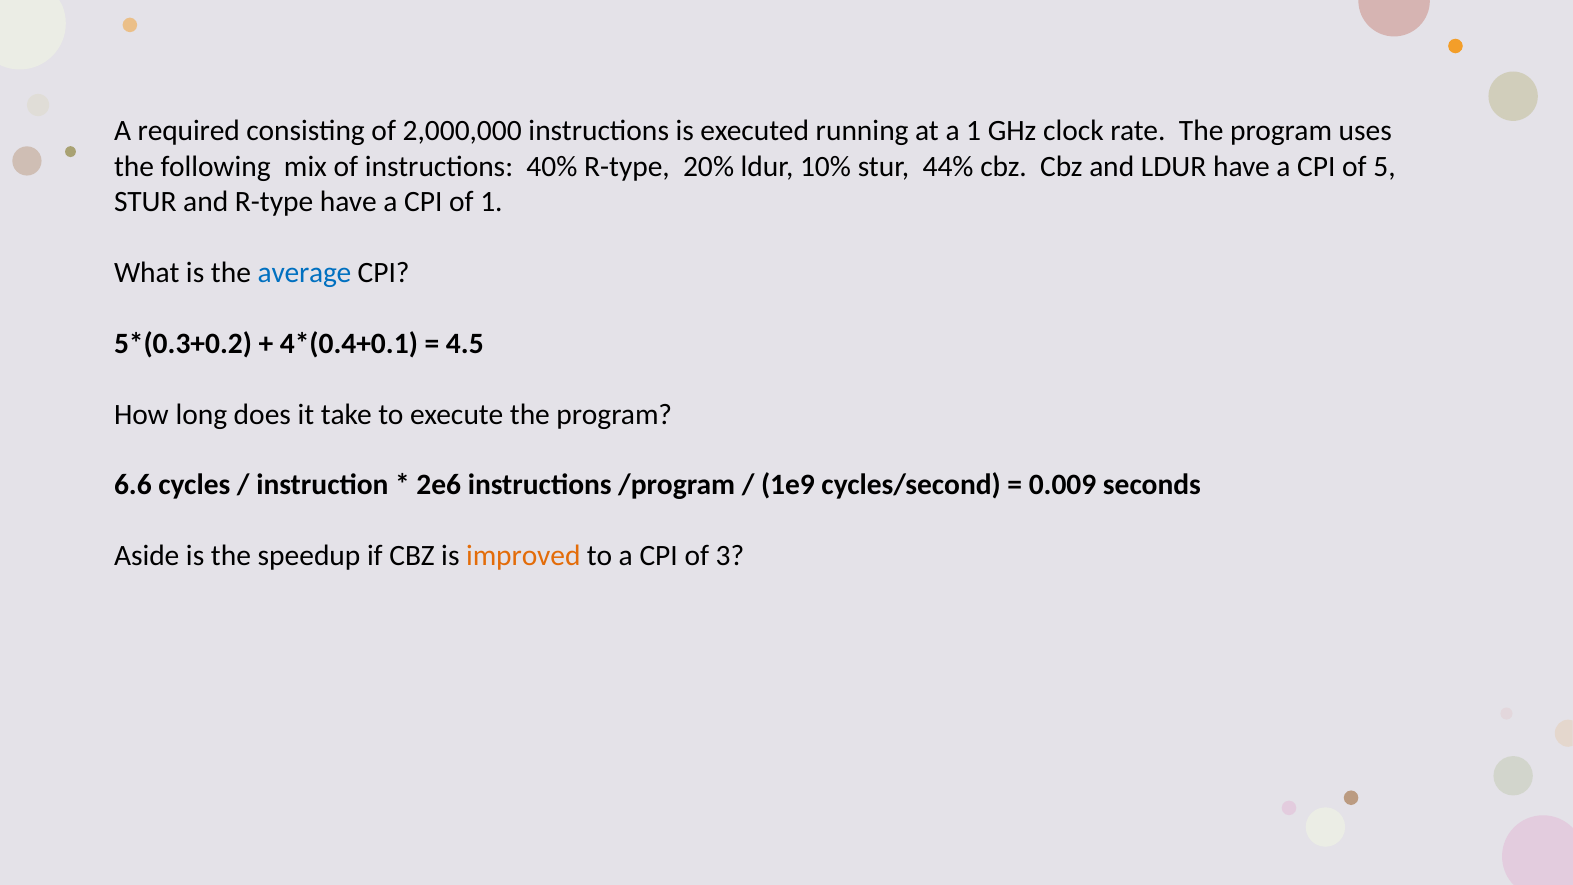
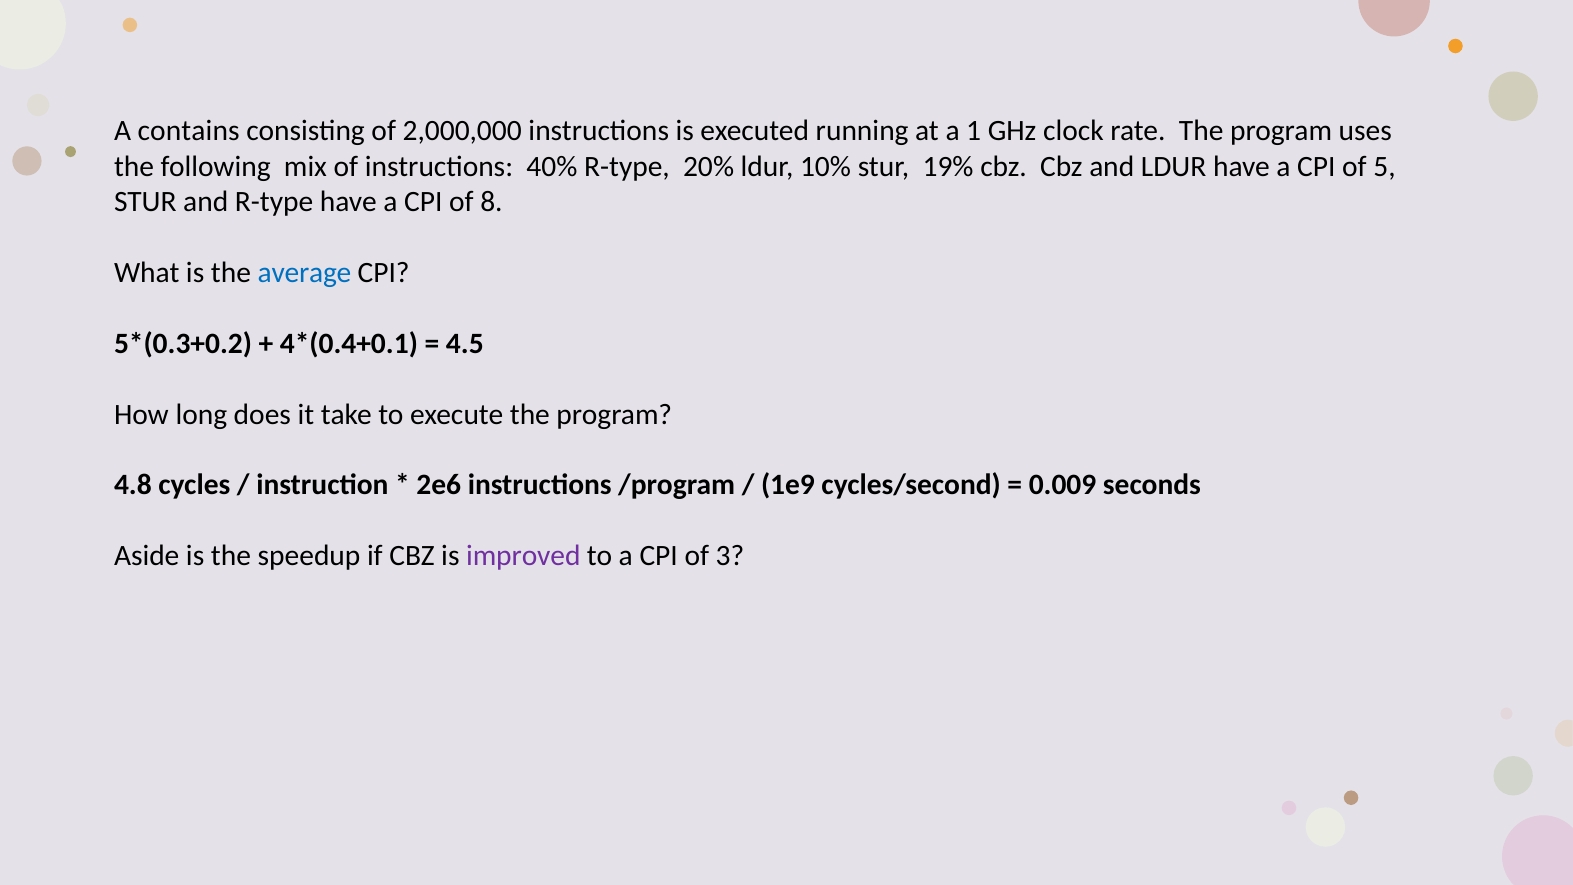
required: required -> contains
44%: 44% -> 19%
of 1: 1 -> 8
6.6: 6.6 -> 4.8
improved colour: orange -> purple
